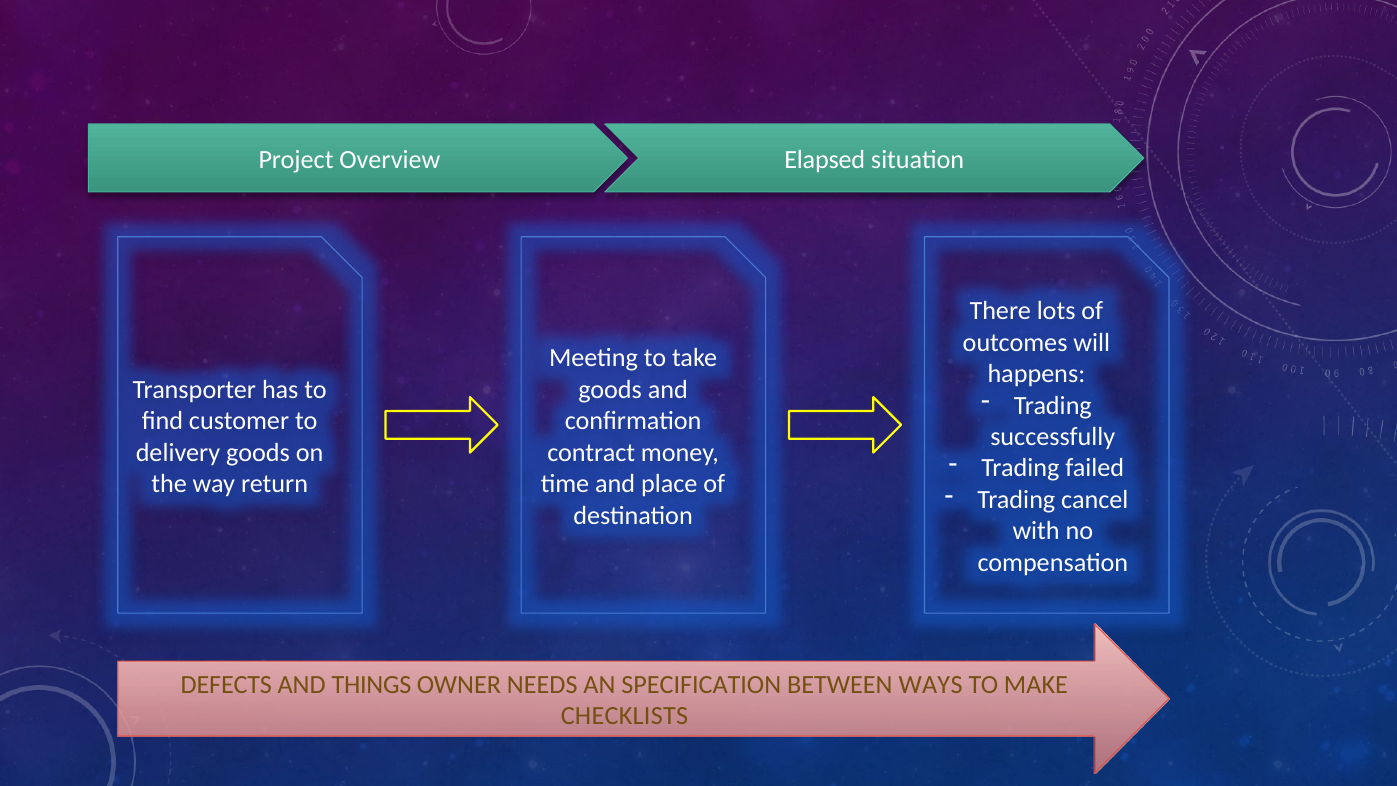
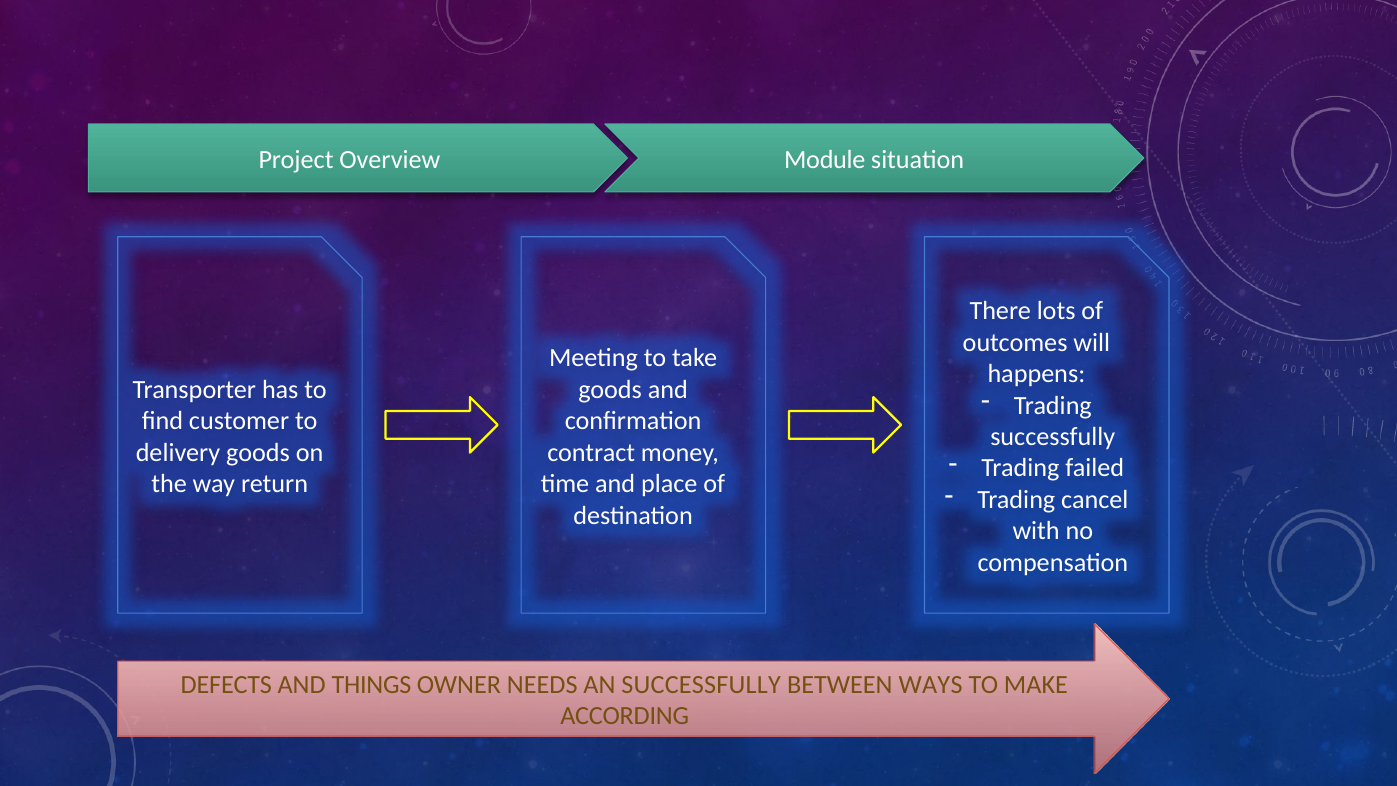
Elapsed: Elapsed -> Module
AN SPECIFICATION: SPECIFICATION -> SUCCESSFULLY
CHECKLISTS: CHECKLISTS -> ACCORDING
